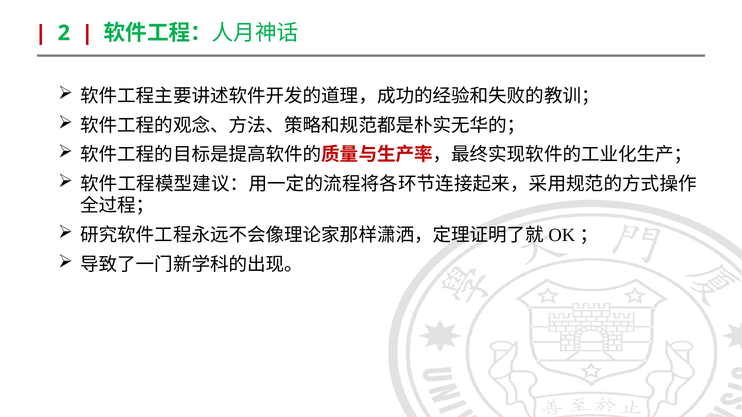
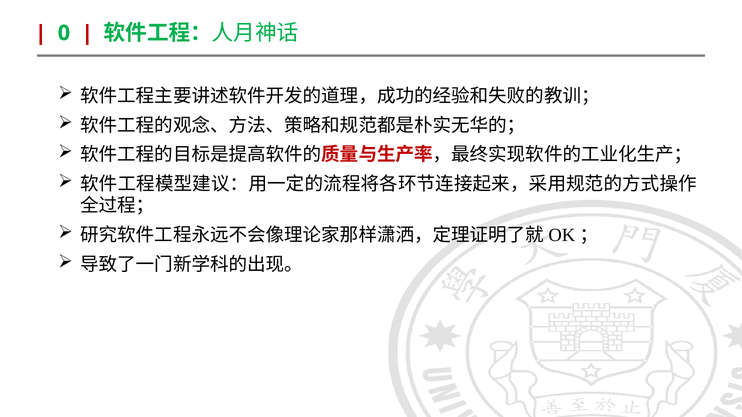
2: 2 -> 0
